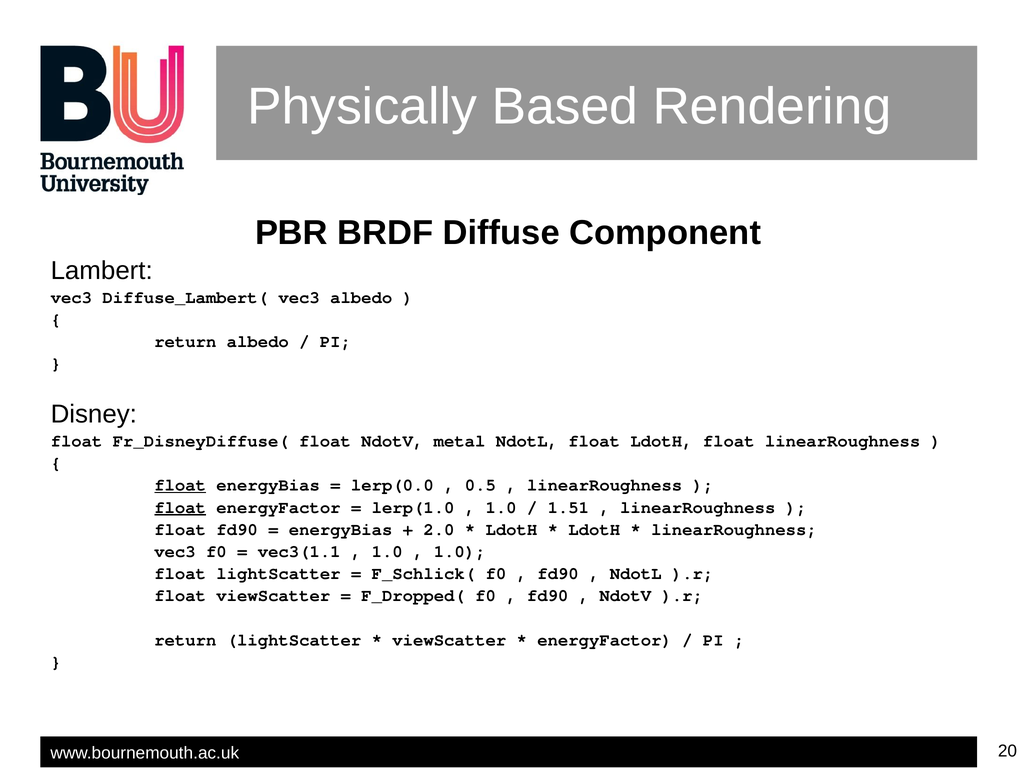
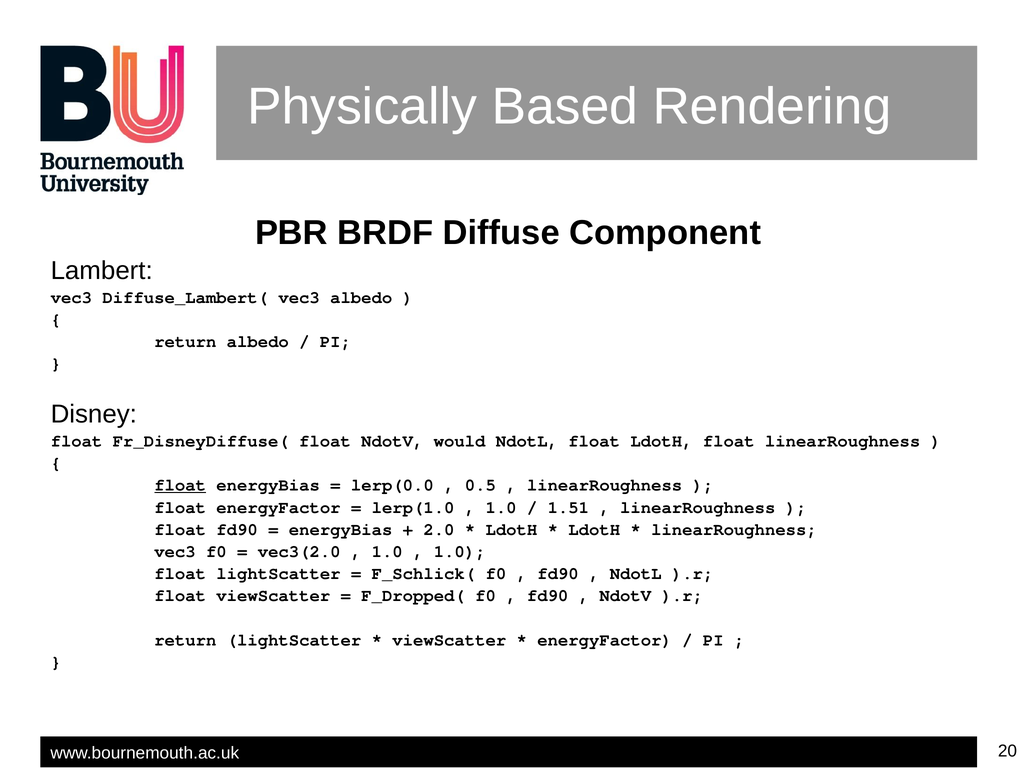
metal: metal -> would
float at (180, 507) underline: present -> none
vec3(1.1: vec3(1.1 -> vec3(2.0
